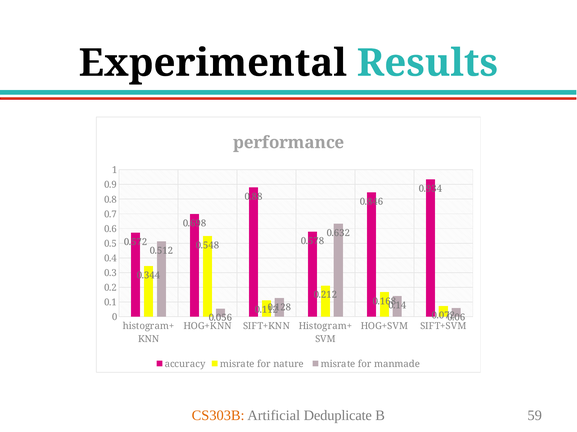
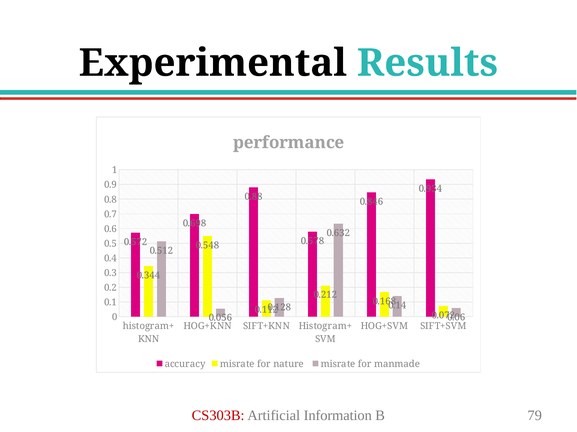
CS303B colour: orange -> red
Deduplicate: Deduplicate -> Information
59: 59 -> 79
